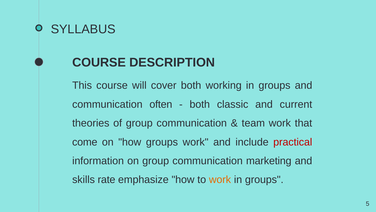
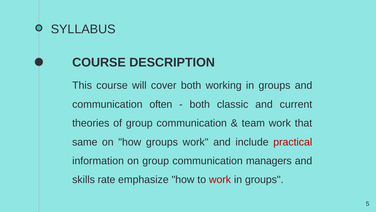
come: come -> same
marketing: marketing -> managers
work at (220, 179) colour: orange -> red
